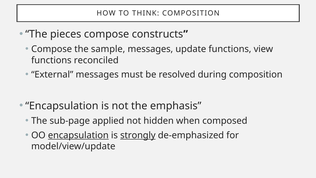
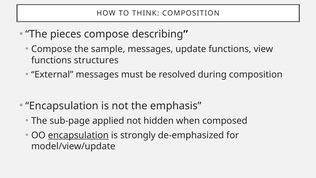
constructs: constructs -> describing
reconciled: reconciled -> structures
strongly underline: present -> none
